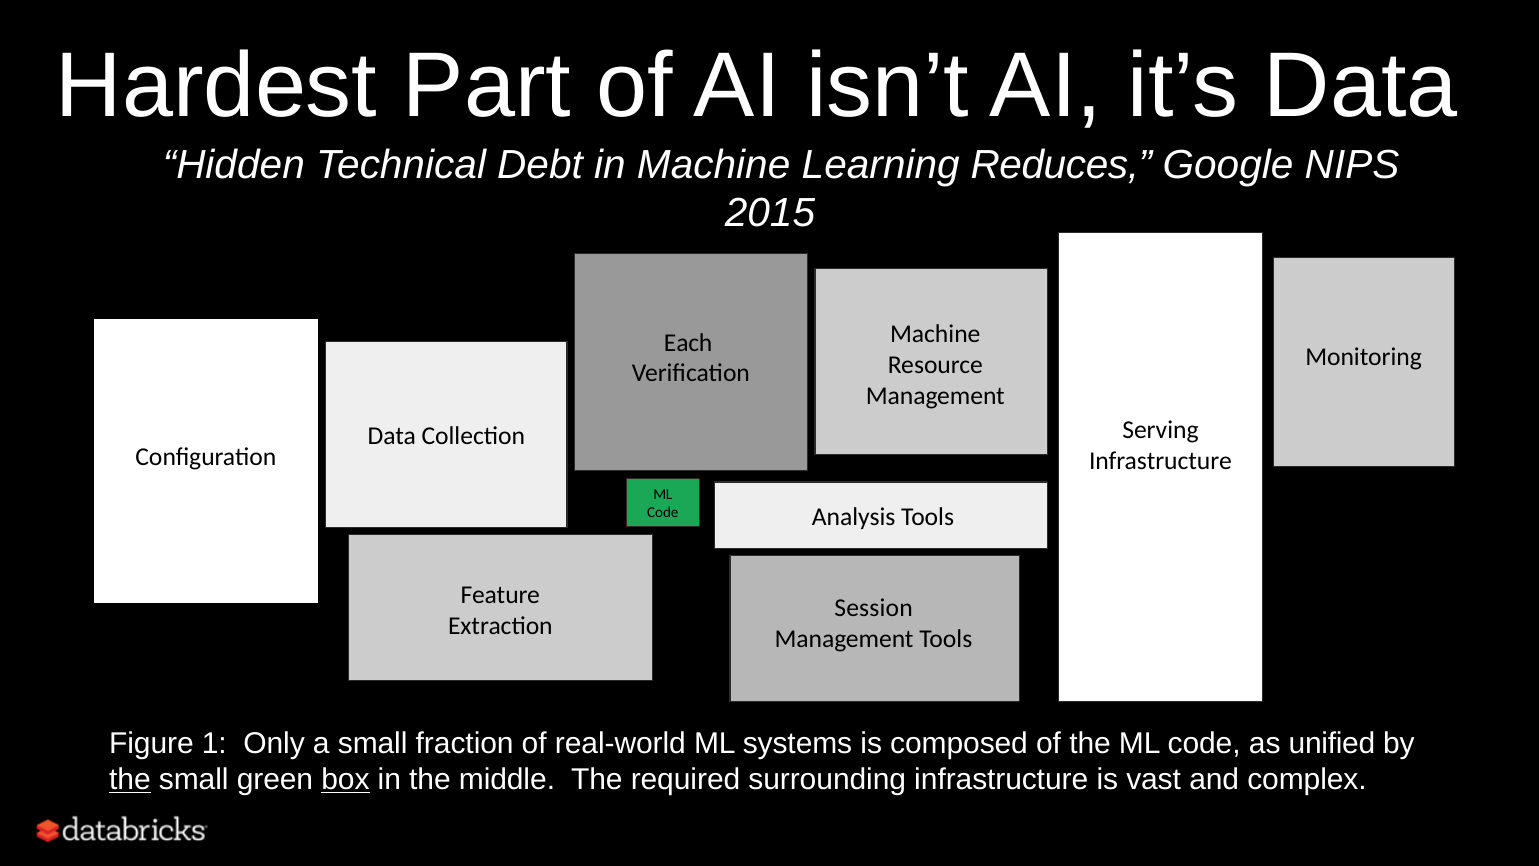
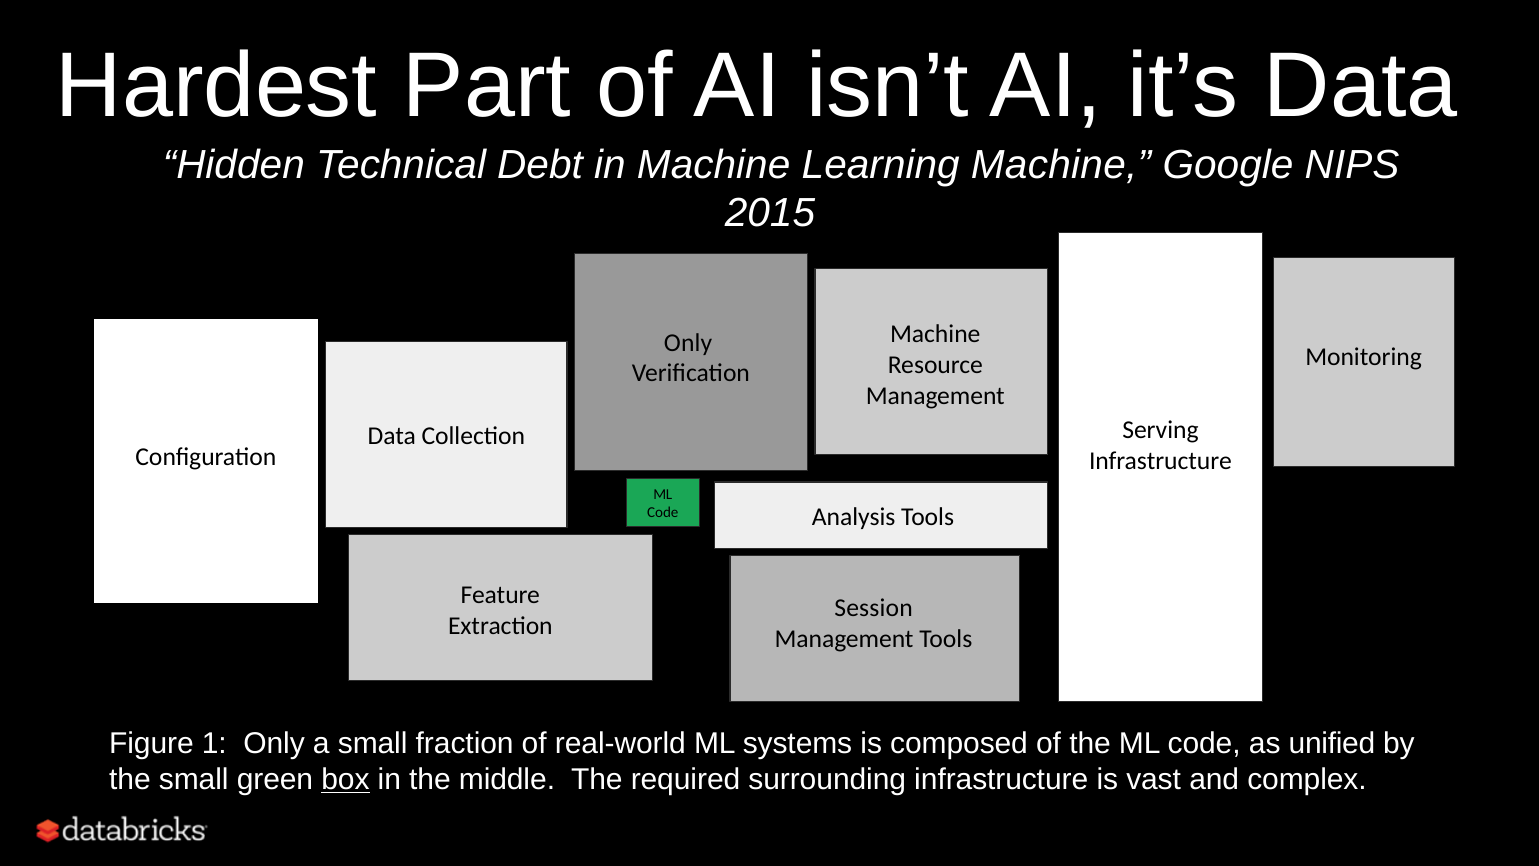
Learning Reduces: Reduces -> Machine
Each at (688, 343): Each -> Only
the at (130, 779) underline: present -> none
